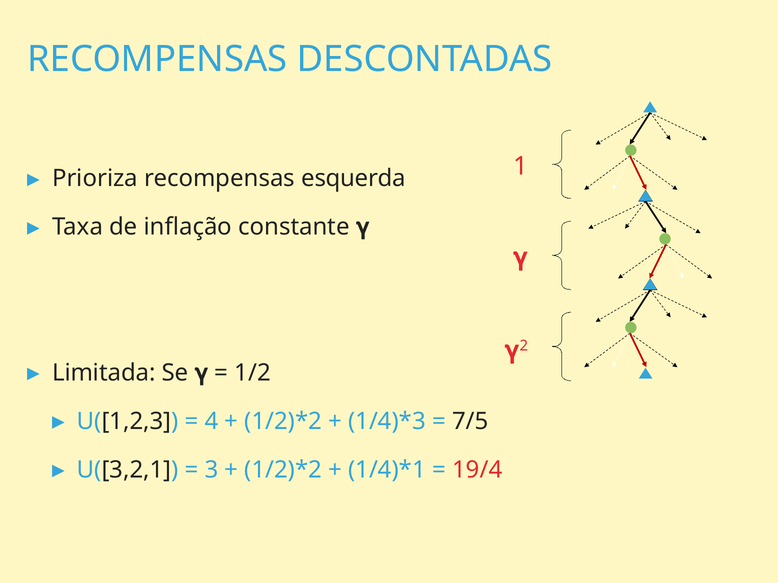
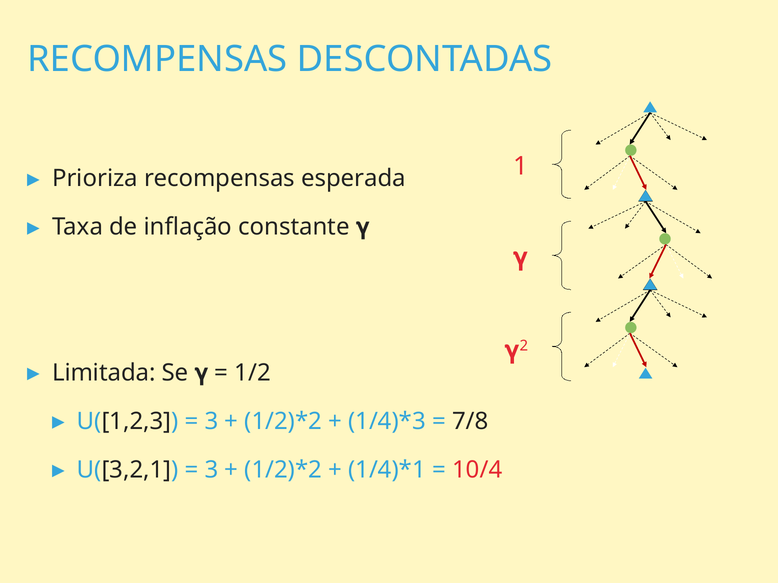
esquerda: esquerda -> esperada
4 at (211, 421): 4 -> 3
7/5: 7/5 -> 7/8
19/4: 19/4 -> 10/4
